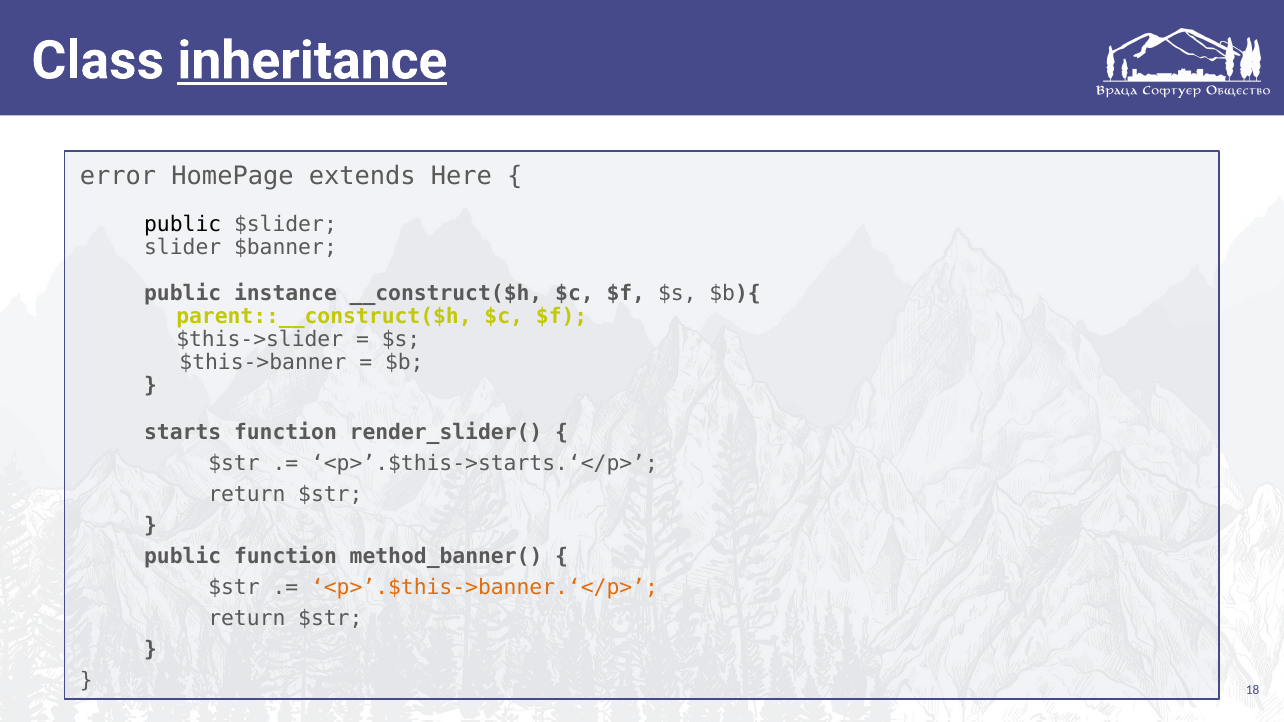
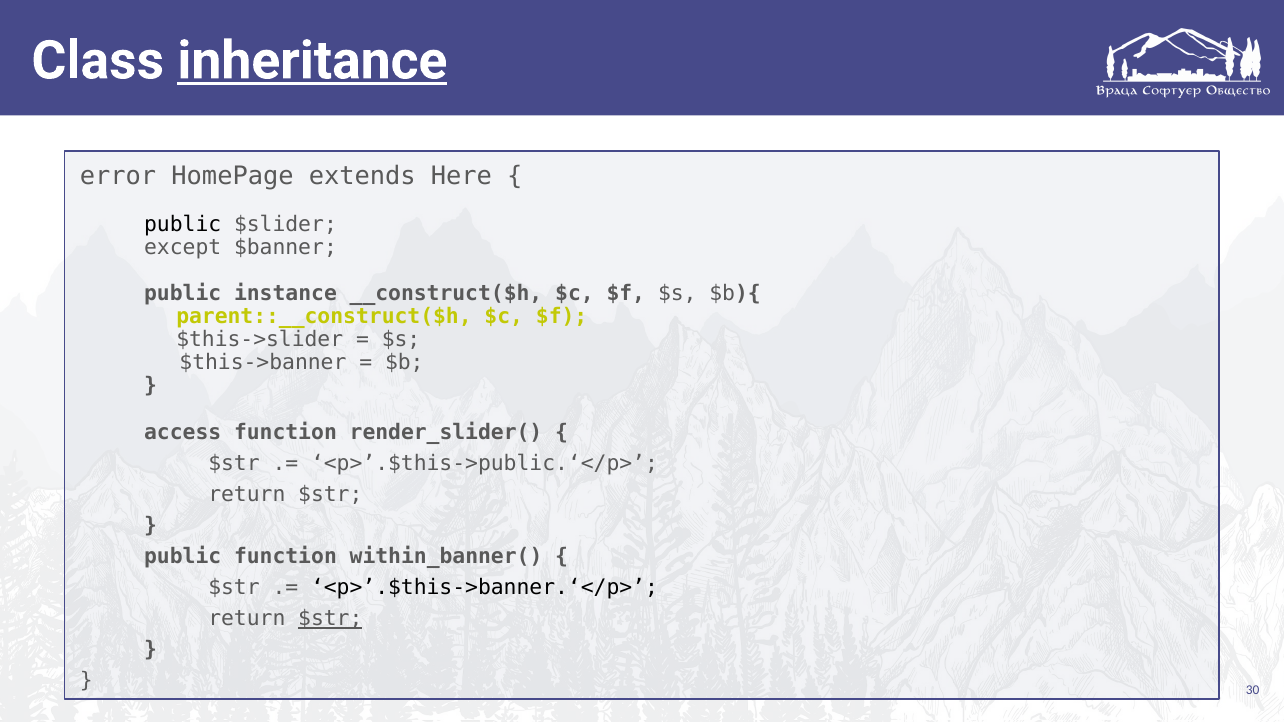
slider: slider -> except
starts: starts -> access
<p>’.$this->starts.‘</p>: <p>’.$this->starts.‘</p> -> <p>’.$this->public.‘</p>
method_banner(: method_banner( -> within_banner(
<p>’.$this->banner.‘</p> colour: orange -> black
$str at (330, 619) underline: none -> present
18: 18 -> 30
